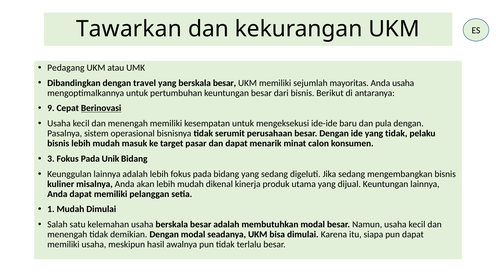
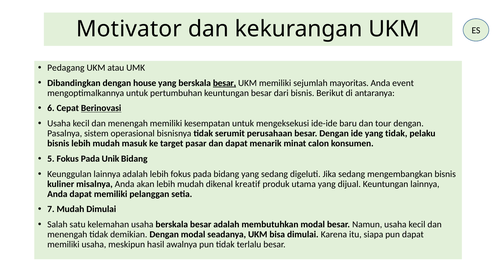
Tawarkan: Tawarkan -> Motivator
travel: travel -> house
besar at (225, 83) underline: none -> present
Anda usaha: usaha -> event
9: 9 -> 6
pula: pula -> tour
3: 3 -> 5
kinerja: kinerja -> kreatif
1: 1 -> 7
